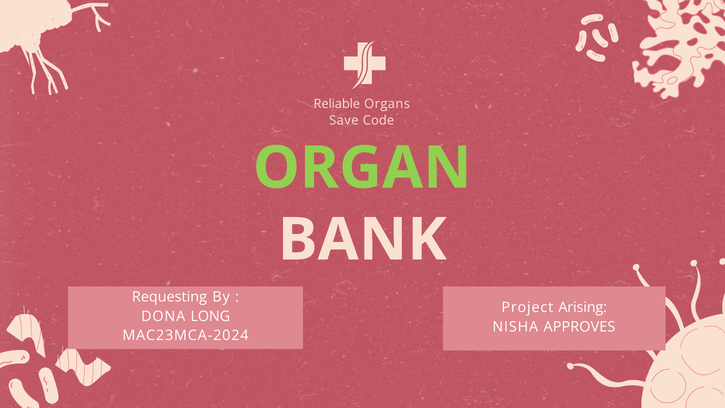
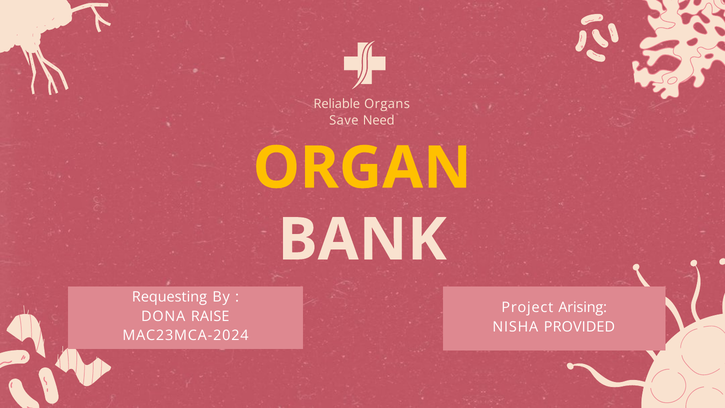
Code: Code -> Need
ORGAN colour: light green -> yellow
LONG: LONG -> RAISE
APPROVES: APPROVES -> PROVIDED
